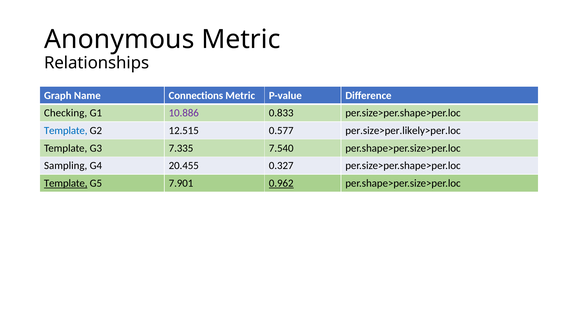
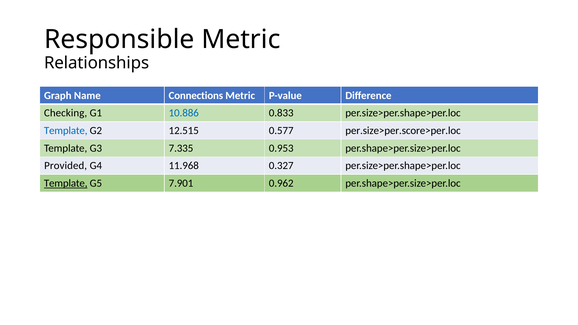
Anonymous: Anonymous -> Responsible
10.886 colour: purple -> blue
per.size>per.likely>per.loc: per.size>per.likely>per.loc -> per.size>per.score>per.loc
7.540: 7.540 -> 0.953
Sampling: Sampling -> Provided
20.455: 20.455 -> 11.968
0.962 underline: present -> none
